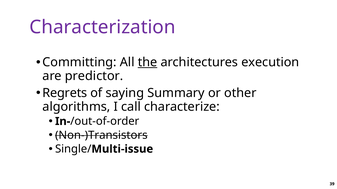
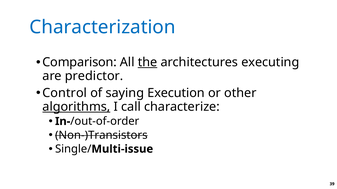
Characterization colour: purple -> blue
Committing: Committing -> Comparison
execution: execution -> executing
Regrets: Regrets -> Control
Summary: Summary -> Execution
algorithms underline: none -> present
